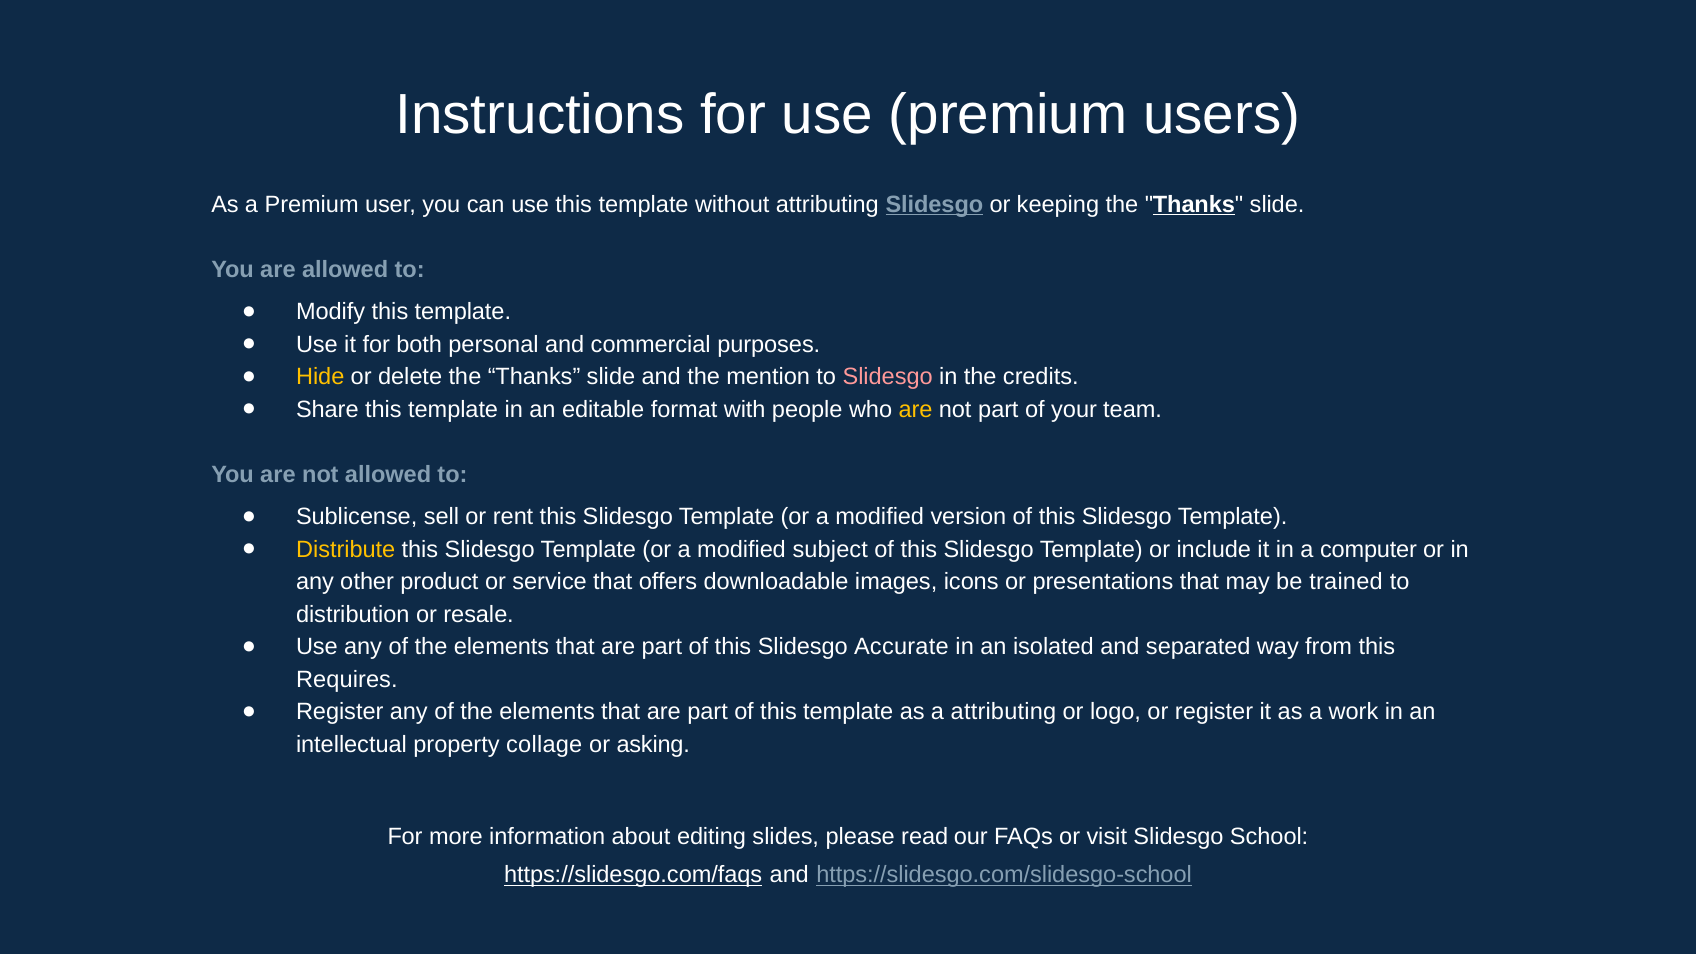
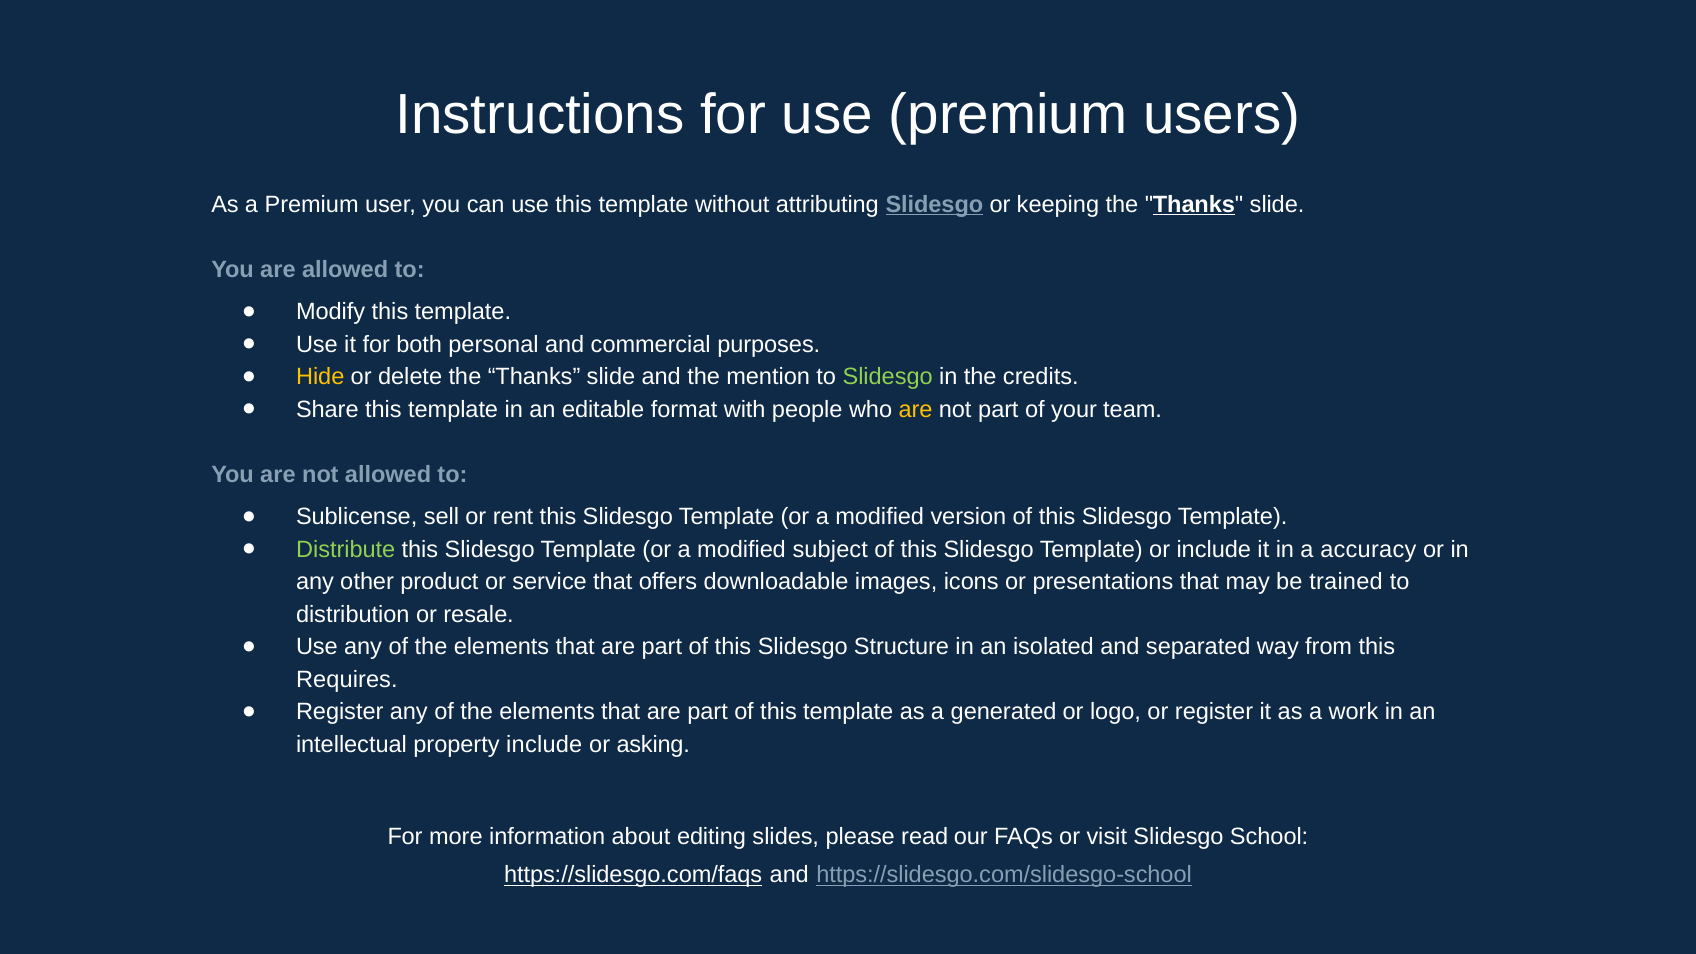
Slidesgo at (888, 377) colour: pink -> light green
Distribute colour: yellow -> light green
computer: computer -> accuracy
Accurate: Accurate -> Structure
a attributing: attributing -> generated
property collage: collage -> include
